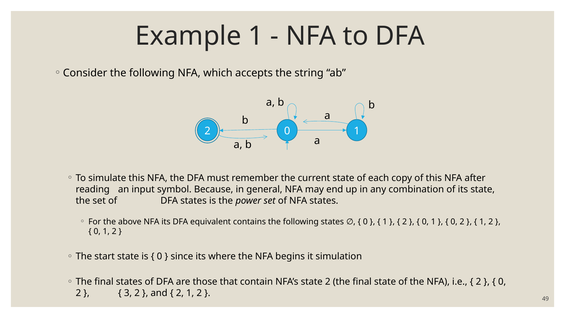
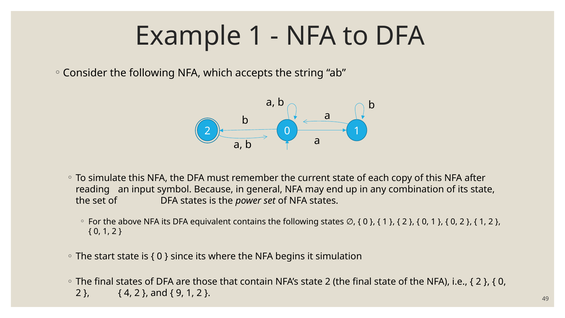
3: 3 -> 4
2 at (180, 293): 2 -> 9
